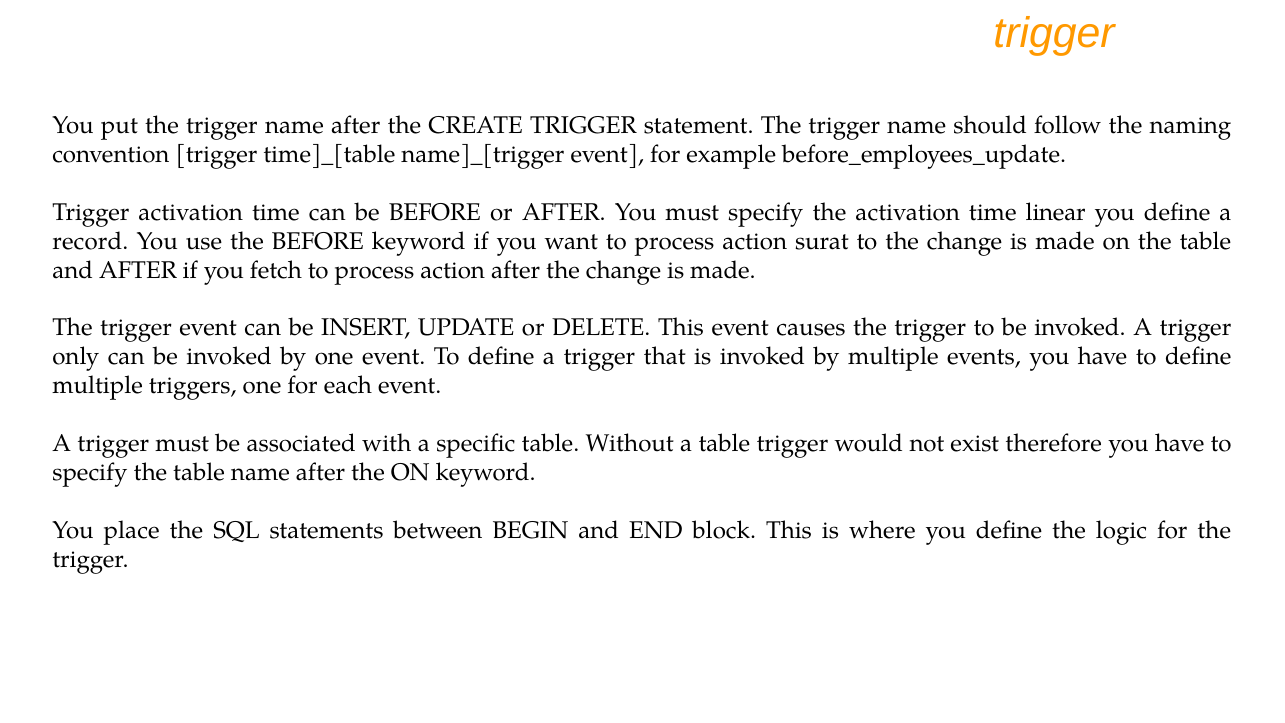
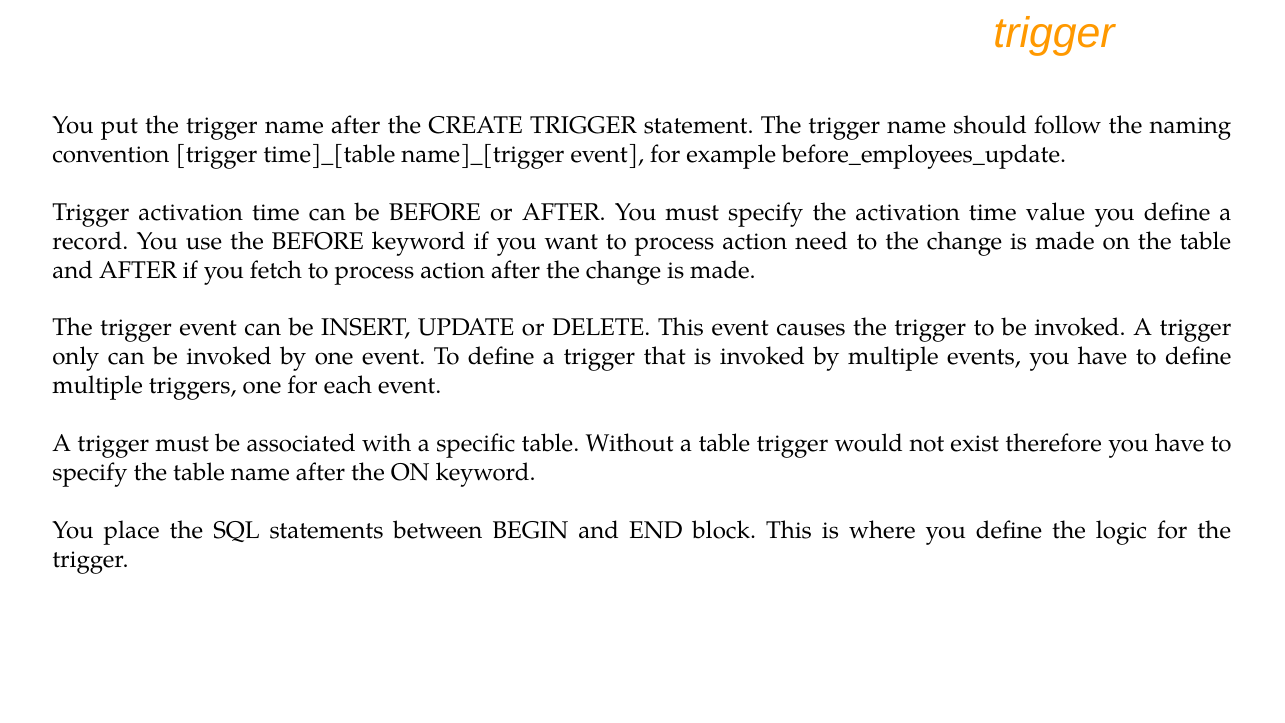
linear: linear -> value
surat: surat -> need
